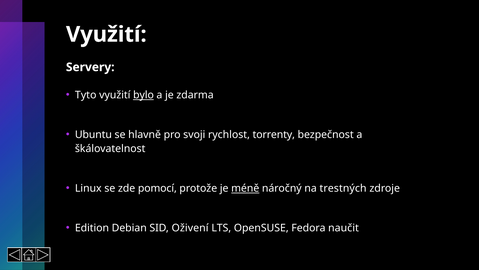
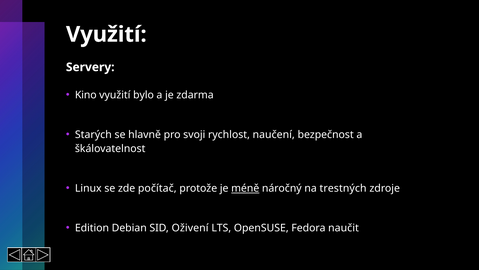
Tyto: Tyto -> Kino
bylo underline: present -> none
Ubuntu: Ubuntu -> Starých
torrenty: torrenty -> naučení
pomocí: pomocí -> počítač
